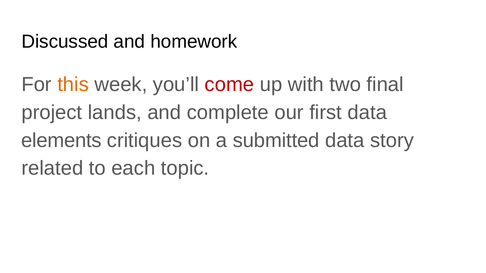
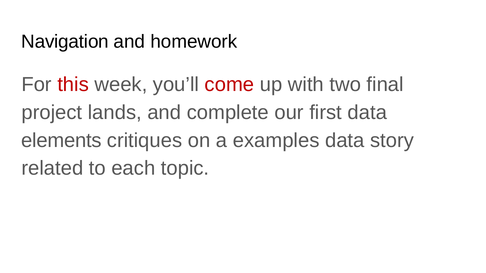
Discussed: Discussed -> Navigation
this colour: orange -> red
submitted: submitted -> examples
